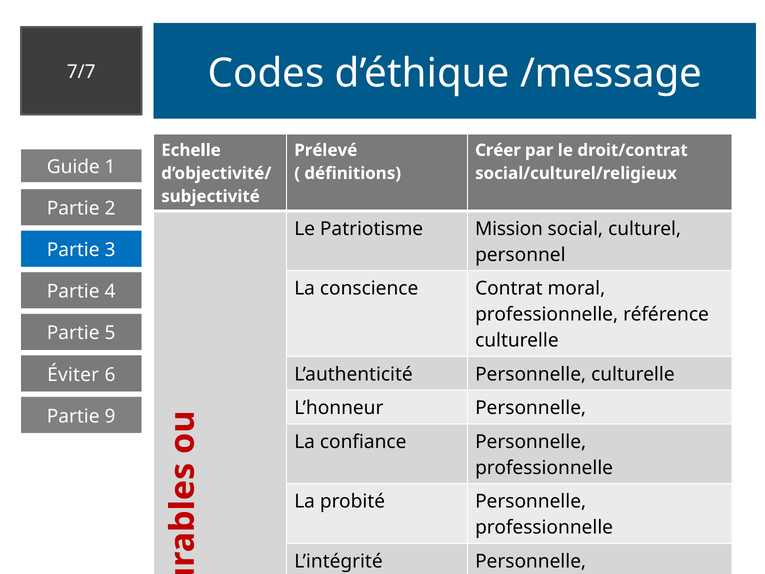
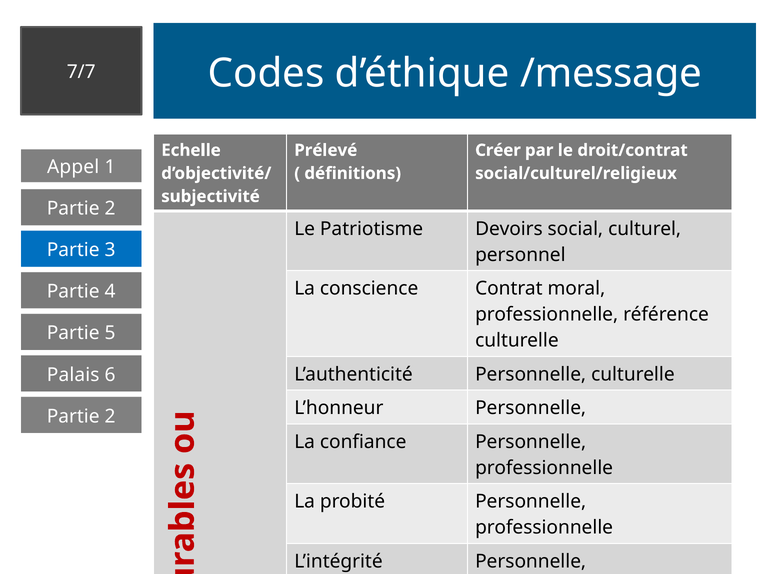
Guide: Guide -> Appel
Mission: Mission -> Devoirs
Éviter: Éviter -> Palais
9 at (110, 416): 9 -> 2
